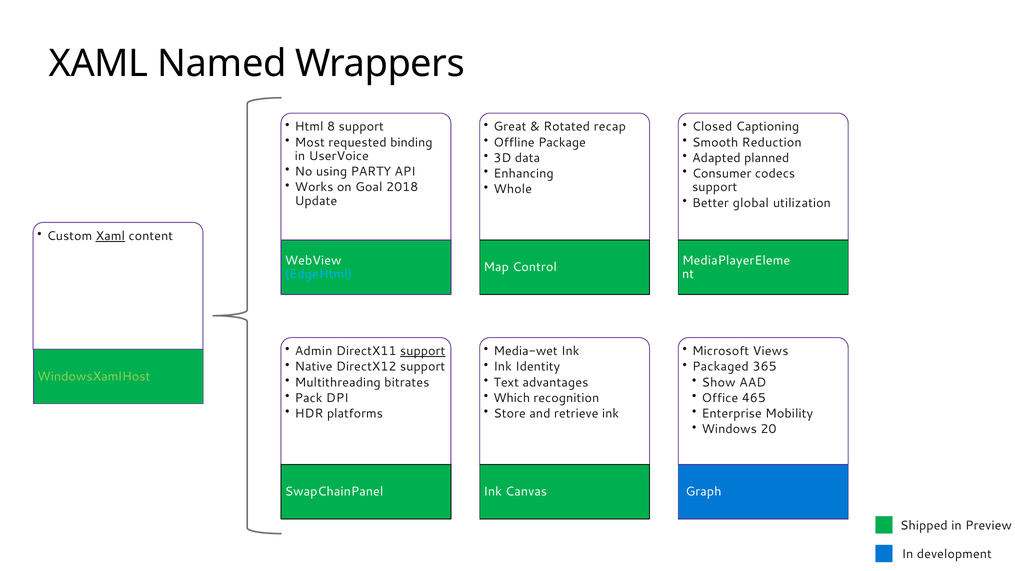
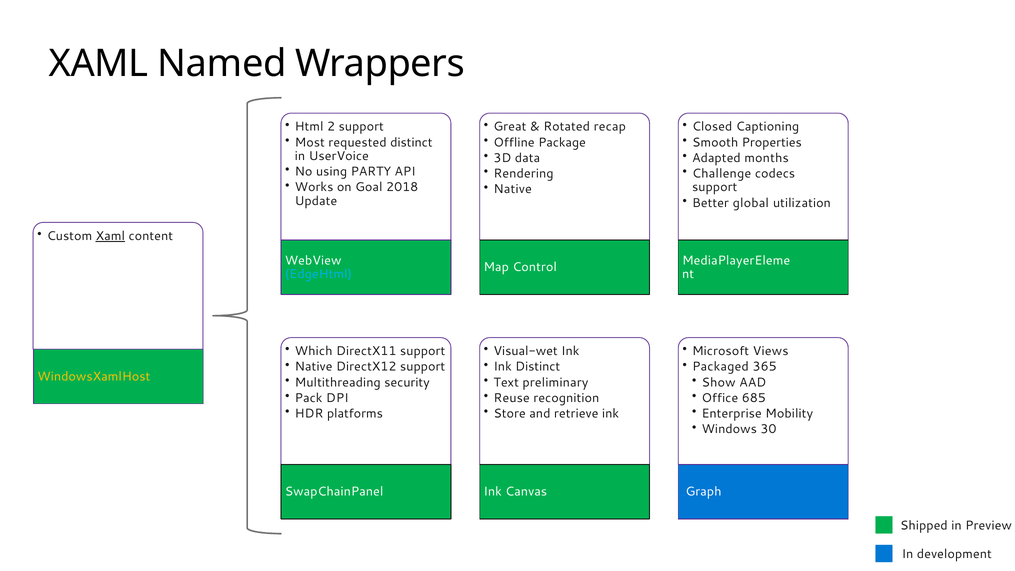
8: 8 -> 2
requested binding: binding -> distinct
Reduction: Reduction -> Properties
planned: planned -> months
Enhancing: Enhancing -> Rendering
Consumer: Consumer -> Challenge
Whole at (513, 189): Whole -> Native
Admin: Admin -> Which
support at (423, 351) underline: present -> none
Media-wet: Media-wet -> Visual-wet
Ink Identity: Identity -> Distinct
WindowsXamlHost colour: light green -> yellow
bitrates: bitrates -> security
advantages: advantages -> preliminary
Which: Which -> Reuse
465: 465 -> 685
20: 20 -> 30
